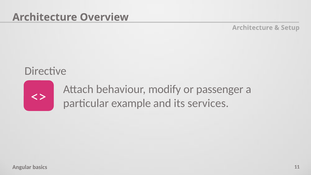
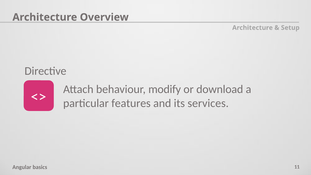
passenger: passenger -> download
example: example -> features
